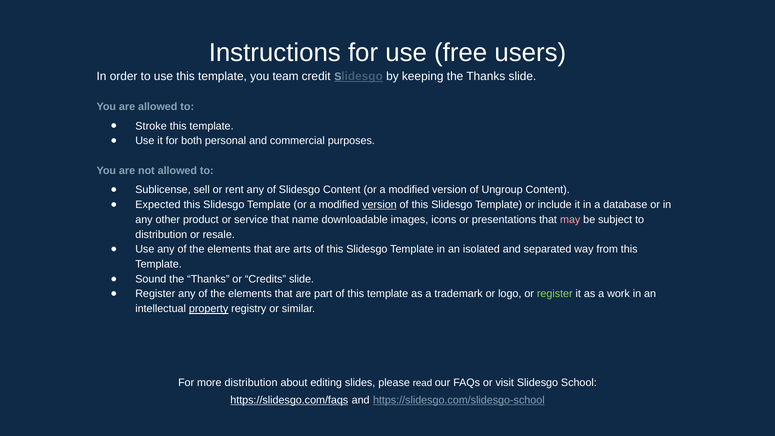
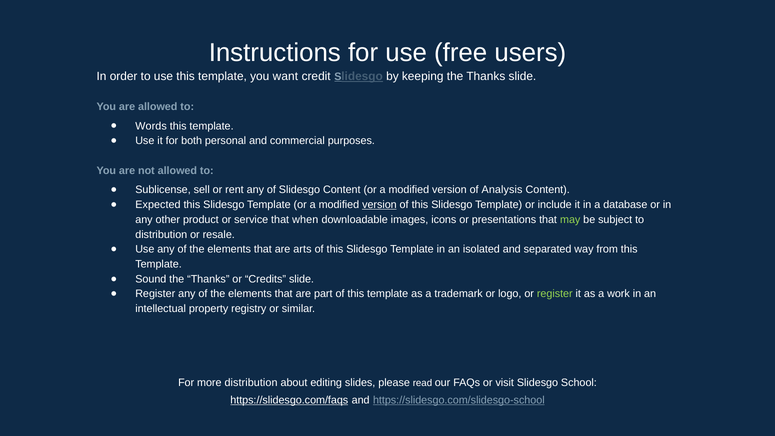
team: team -> want
Stroke: Stroke -> Words
Ungroup: Ungroup -> Analysis
name: name -> when
may colour: pink -> light green
property underline: present -> none
